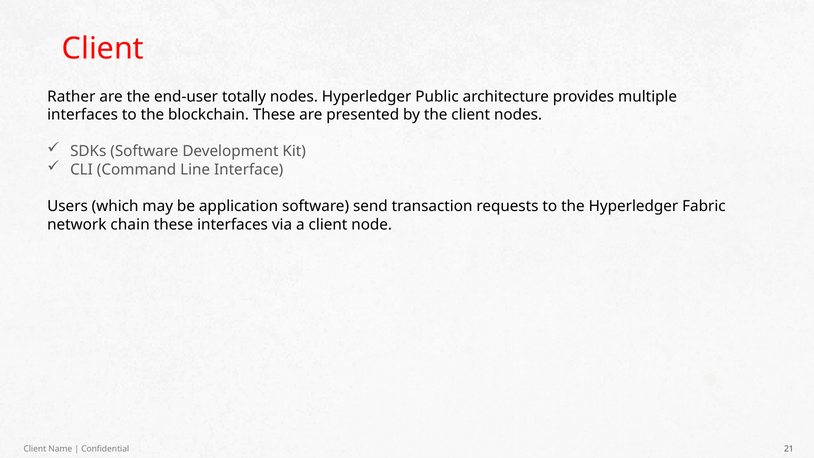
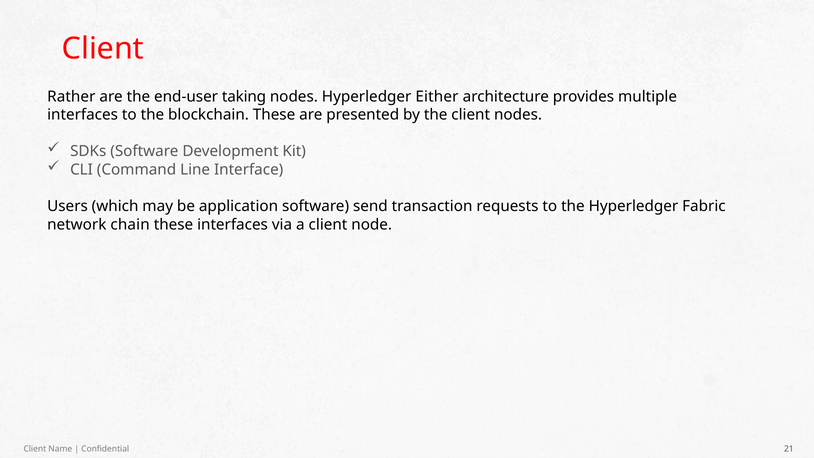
totally: totally -> taking
Public: Public -> Either
